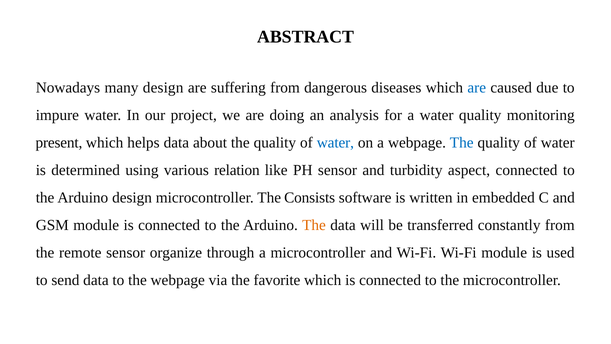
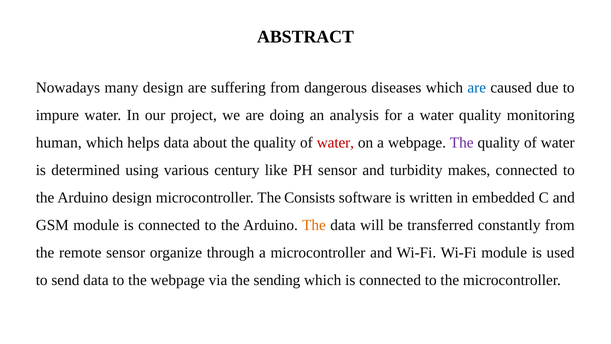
present: present -> human
water at (335, 142) colour: blue -> red
The at (462, 142) colour: blue -> purple
relation: relation -> century
aspect: aspect -> makes
favorite: favorite -> sending
